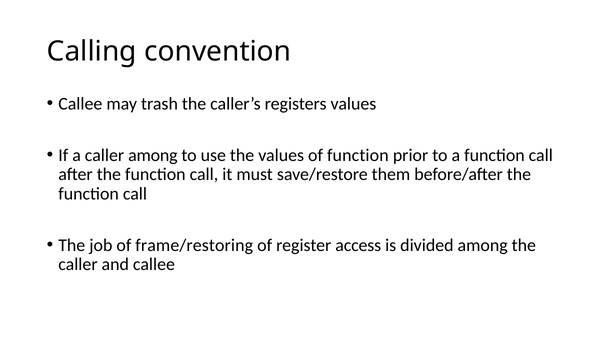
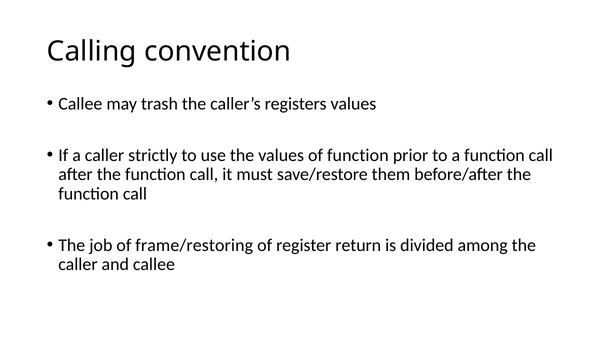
caller among: among -> strictly
access: access -> return
